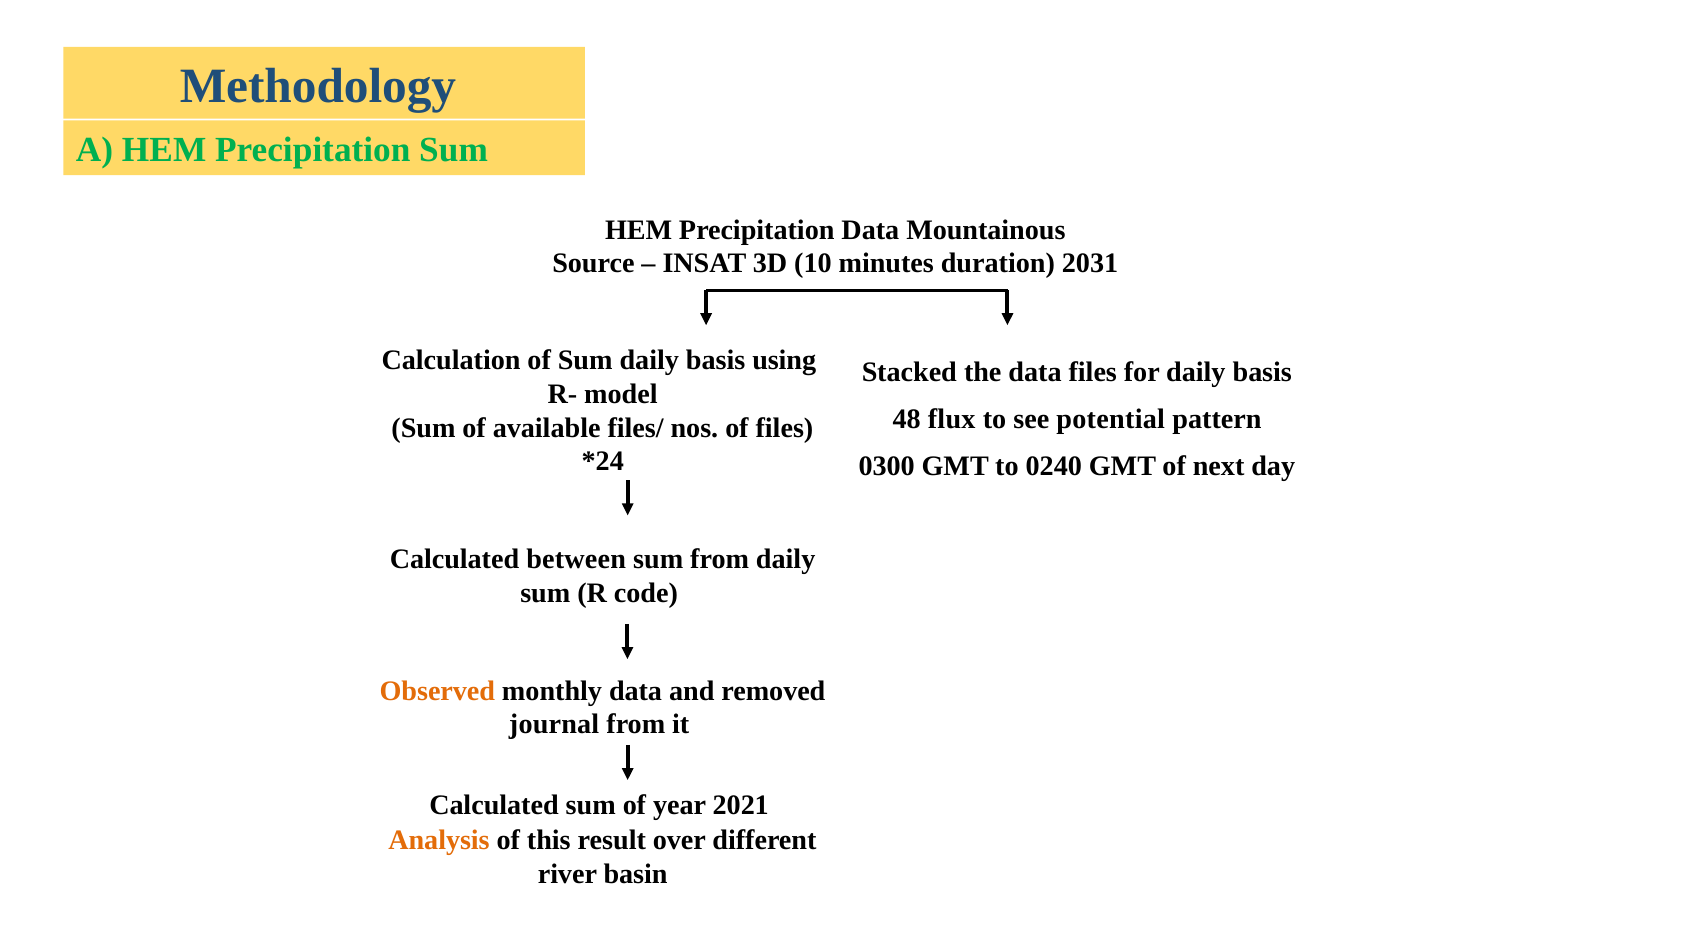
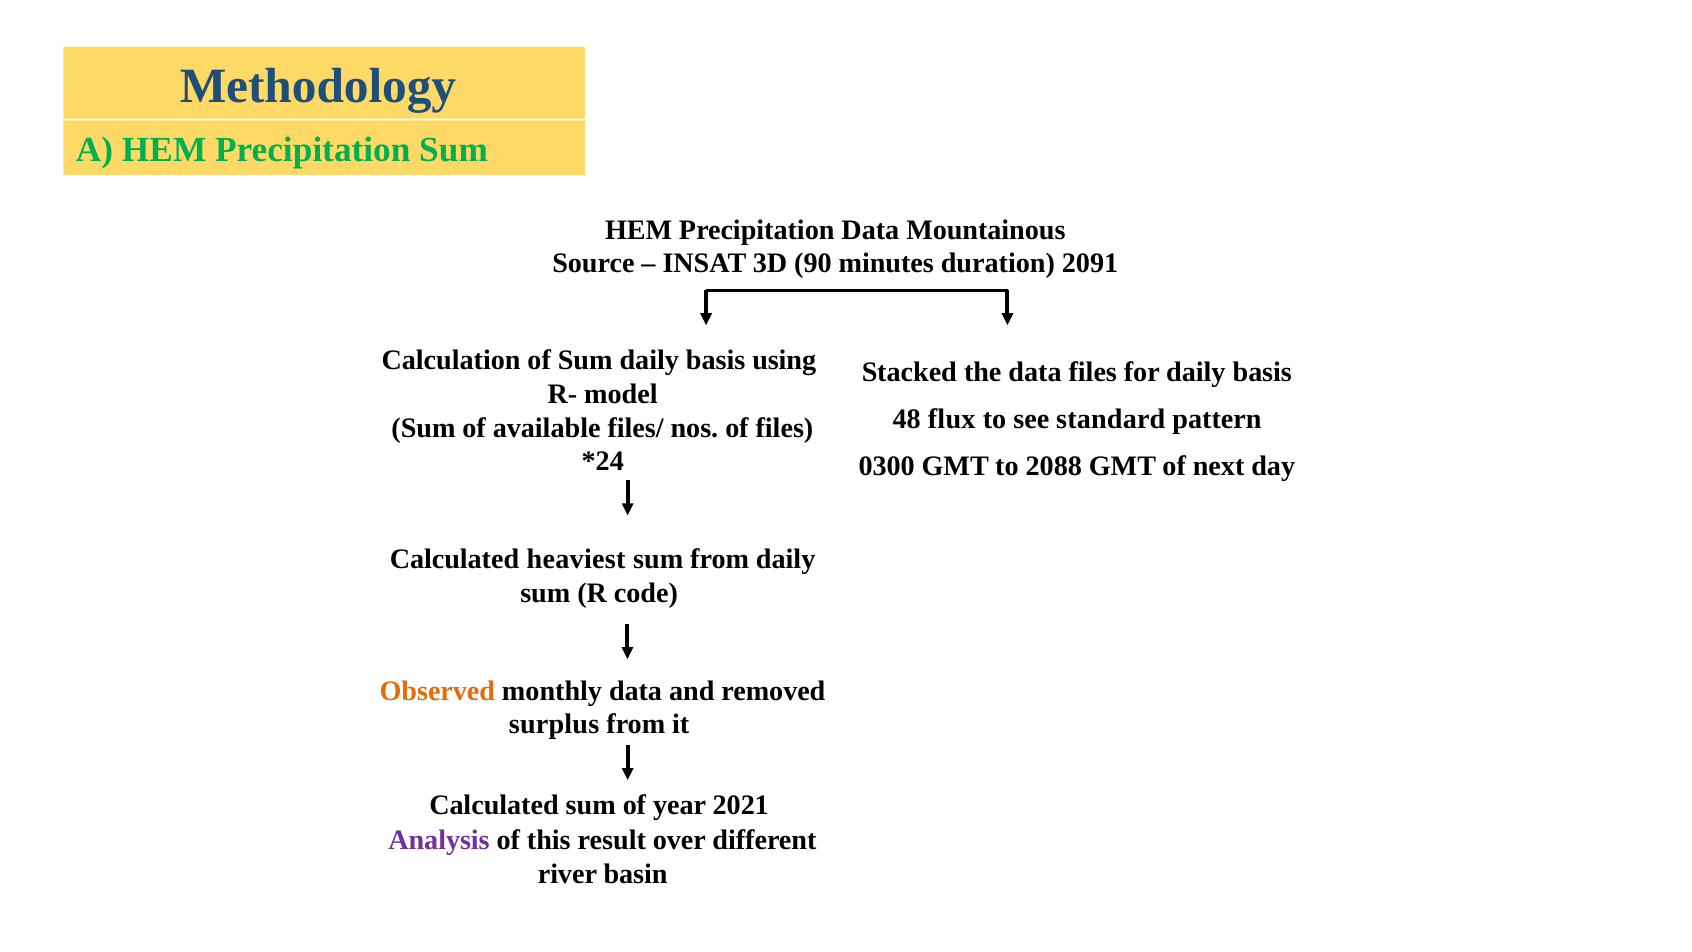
10: 10 -> 90
2031: 2031 -> 2091
potential: potential -> standard
0240: 0240 -> 2088
between: between -> heaviest
journal: journal -> surplus
Analysis colour: orange -> purple
